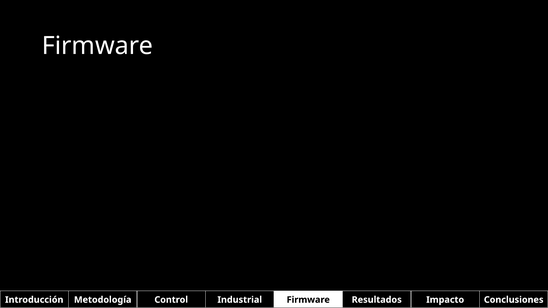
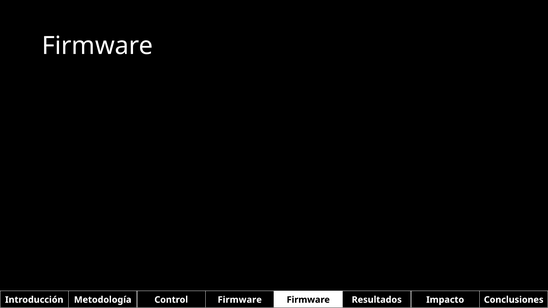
Control Industrial: Industrial -> Firmware
